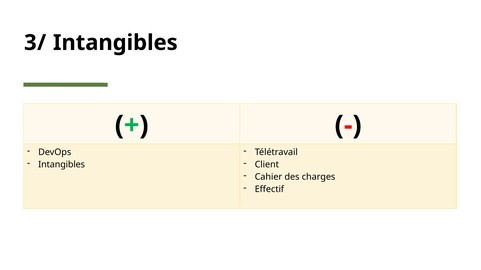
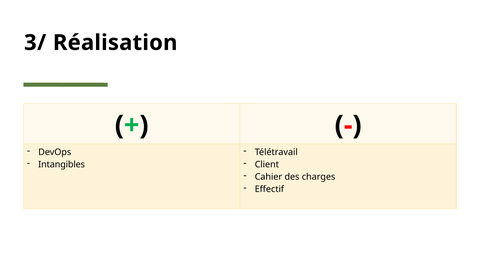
3/ Intangibles: Intangibles -> Réalisation
